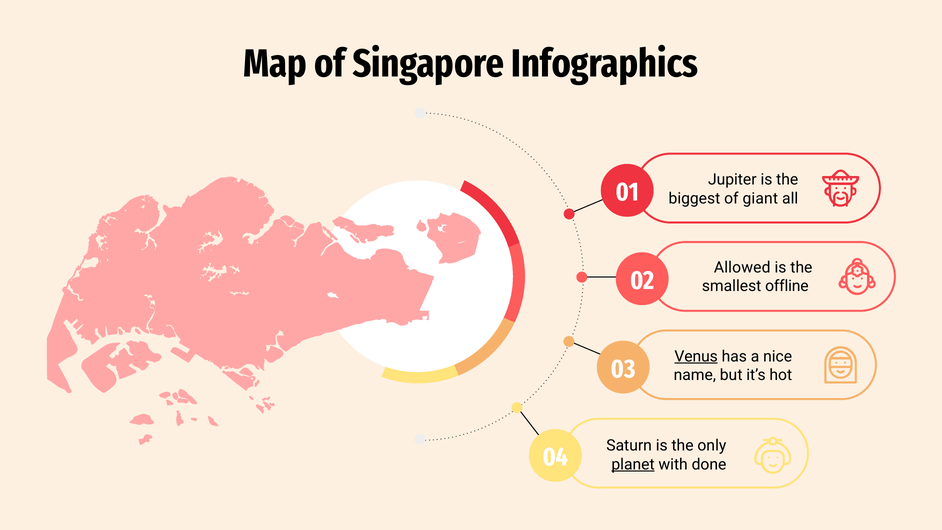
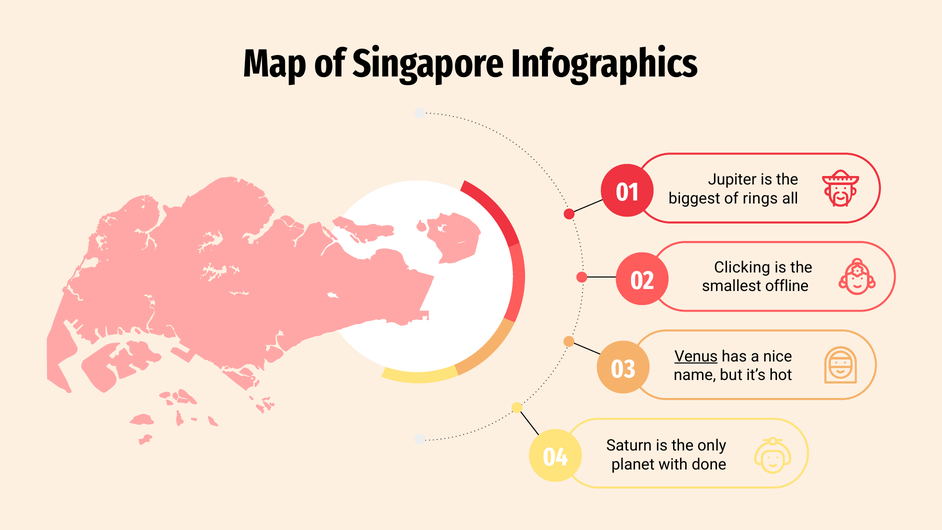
giant: giant -> rings
Allowed: Allowed -> Clicking
planet underline: present -> none
